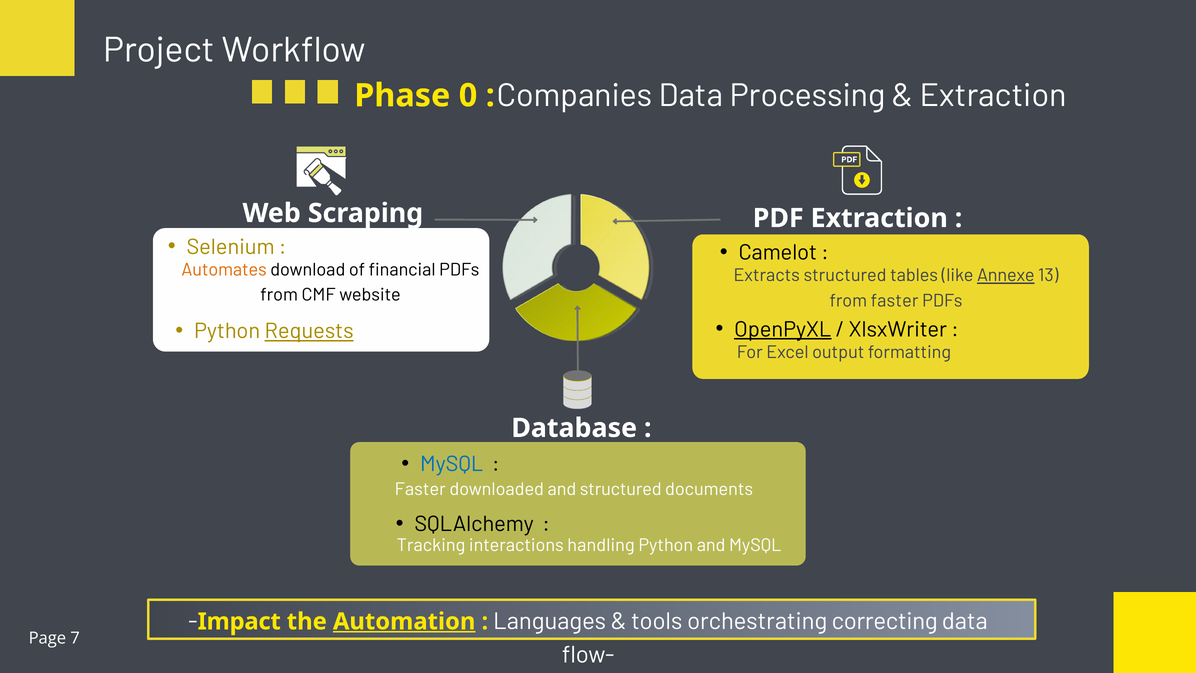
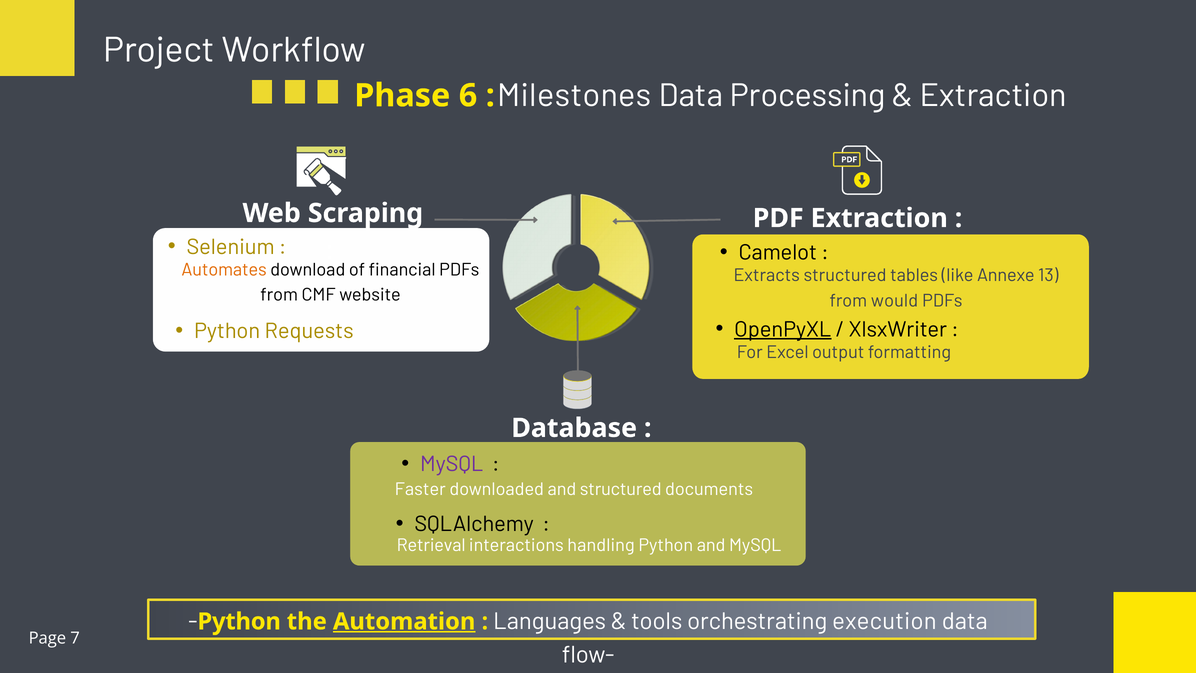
Companies: Companies -> Milestones
0: 0 -> 6
Annexe underline: present -> none
from faster: faster -> would
Requests underline: present -> none
MySQL at (452, 464) colour: blue -> purple
Tracking: Tracking -> Retrieval
Impact at (239, 621): Impact -> Python
correcting: correcting -> execution
